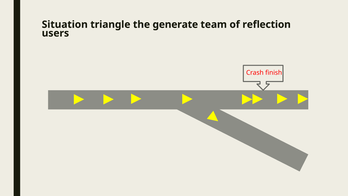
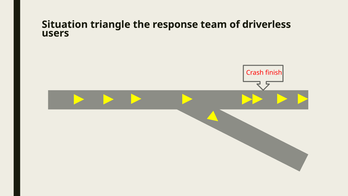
generate: generate -> response
reflection: reflection -> driverless
